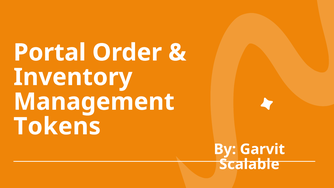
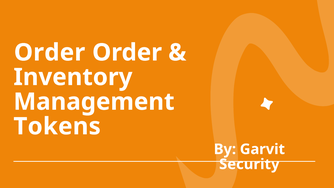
Portal at (50, 53): Portal -> Order
Scalable: Scalable -> Security
